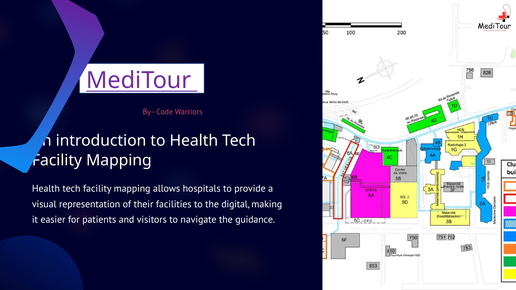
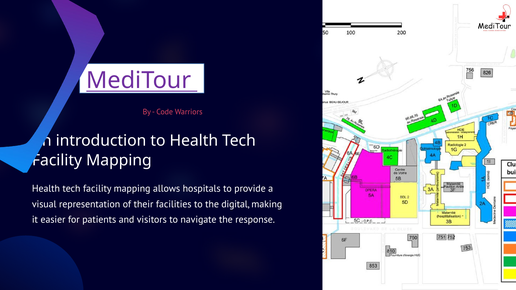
guidance: guidance -> response
